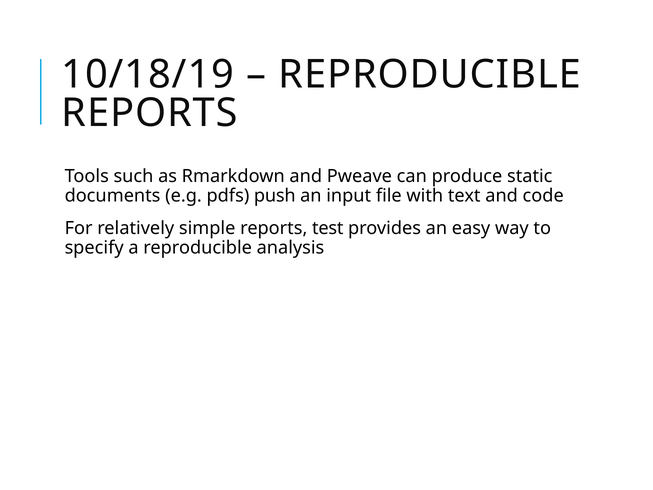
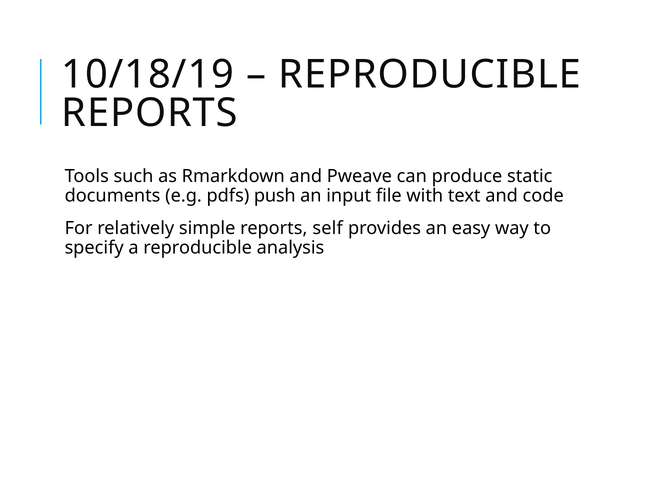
test: test -> self
